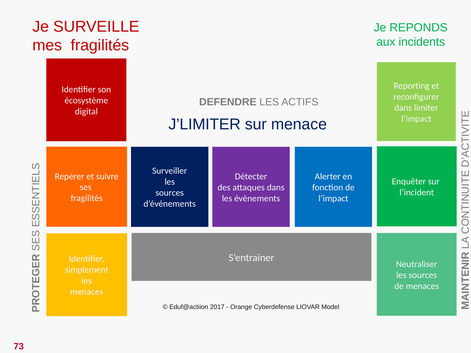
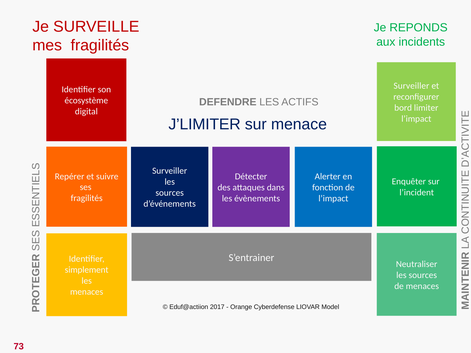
Reporting at (412, 86): Reporting -> Surveiller
dans at (403, 108): dans -> bord
